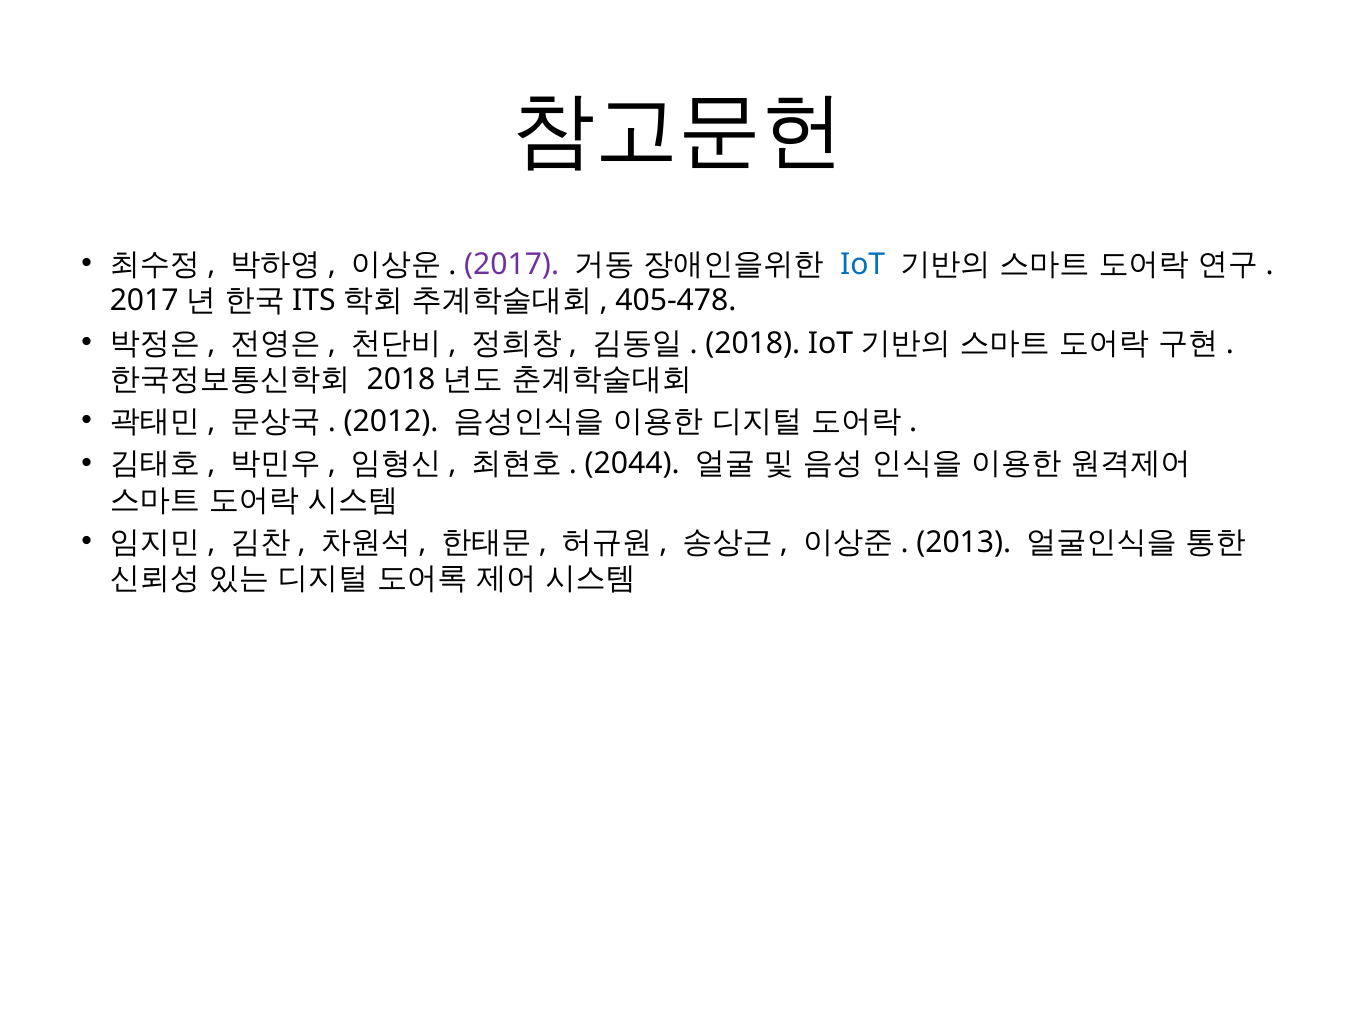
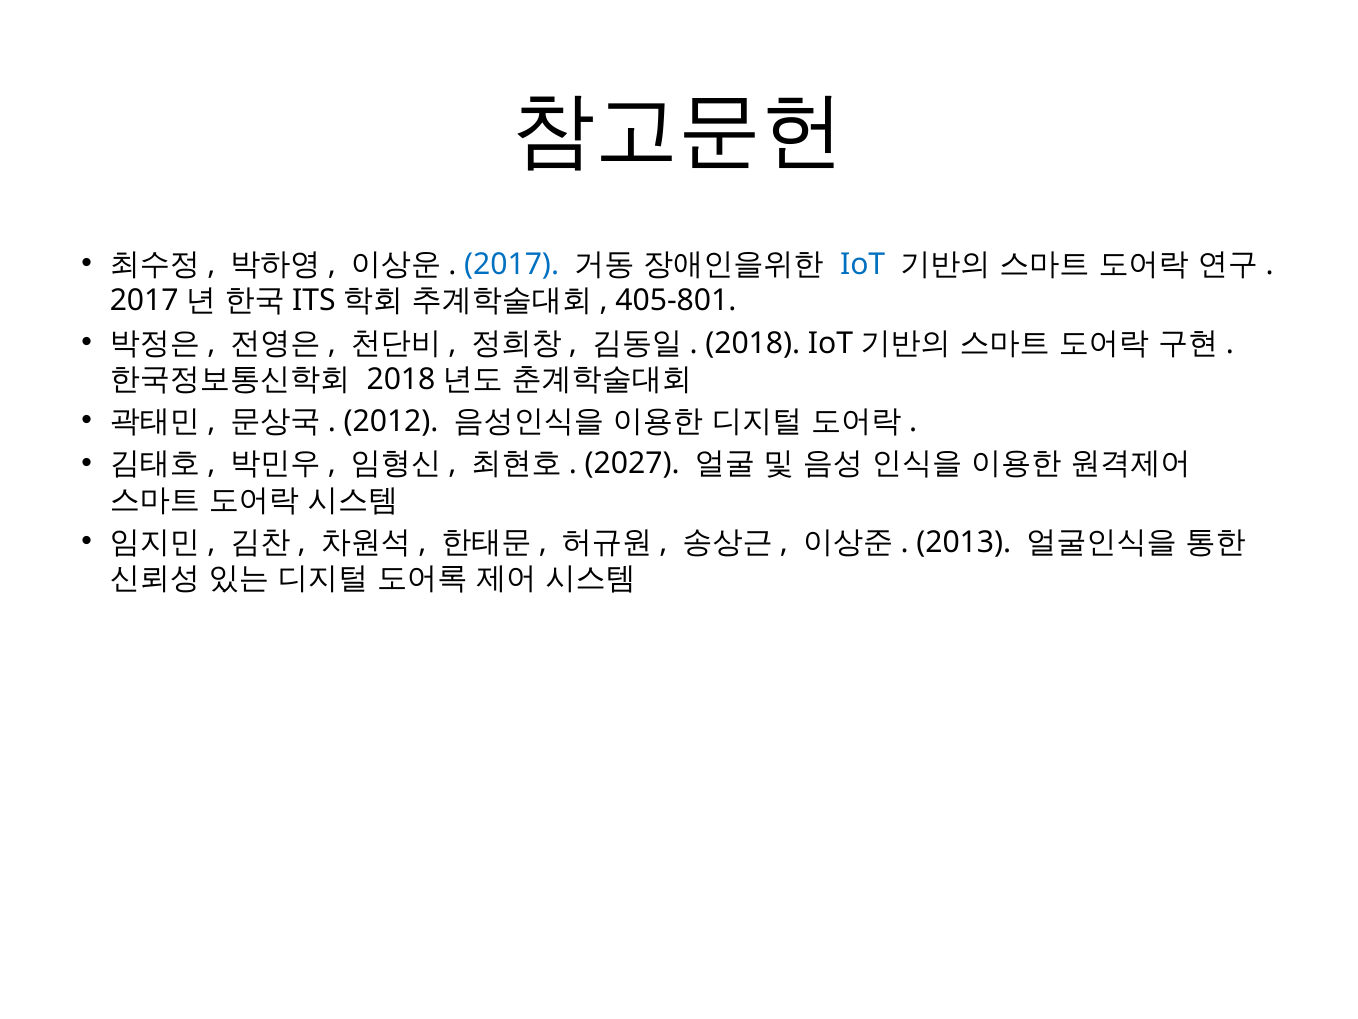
2017 colour: purple -> blue
405-478: 405-478 -> 405-801
2044: 2044 -> 2027
